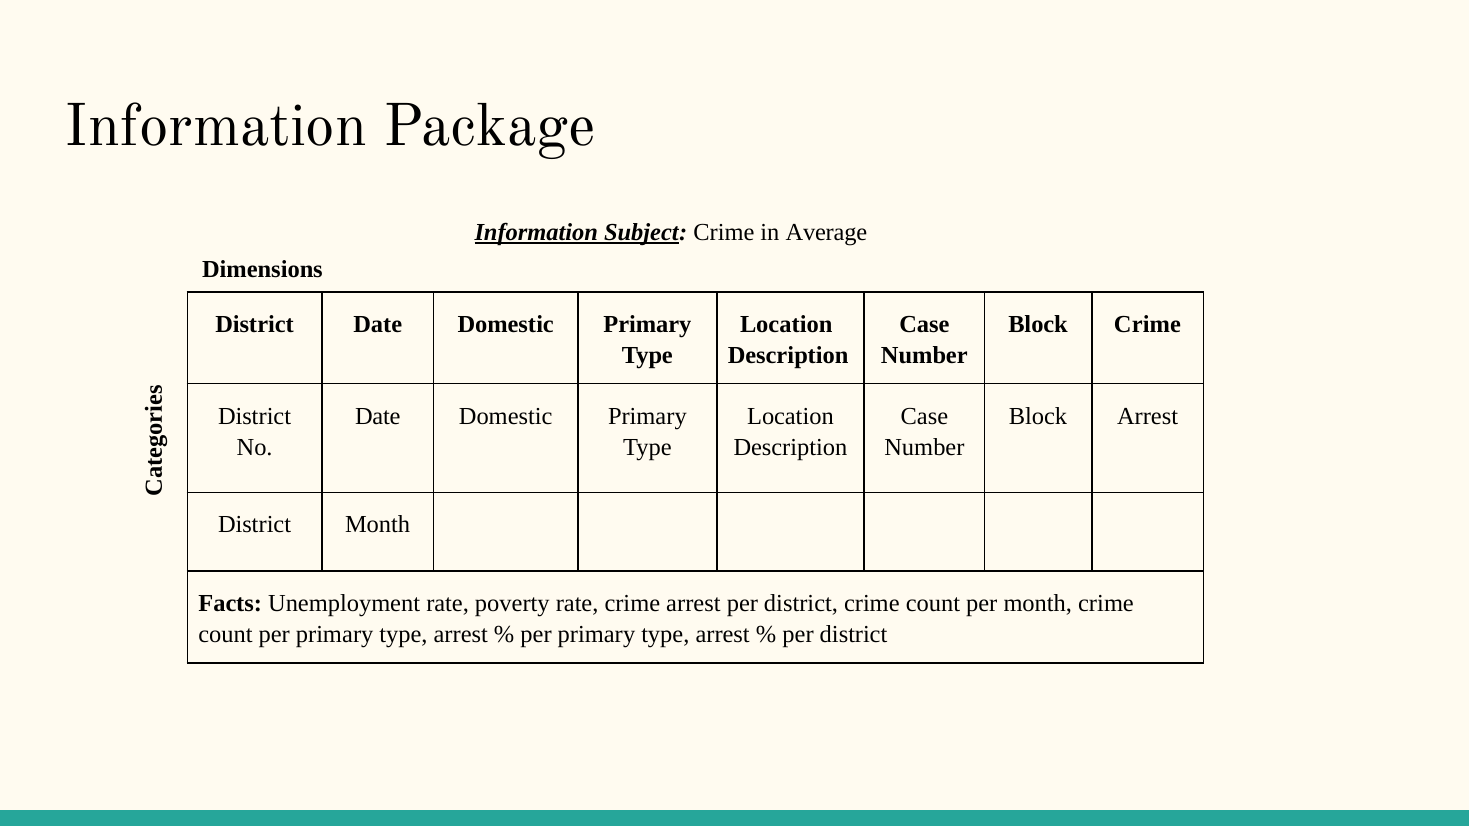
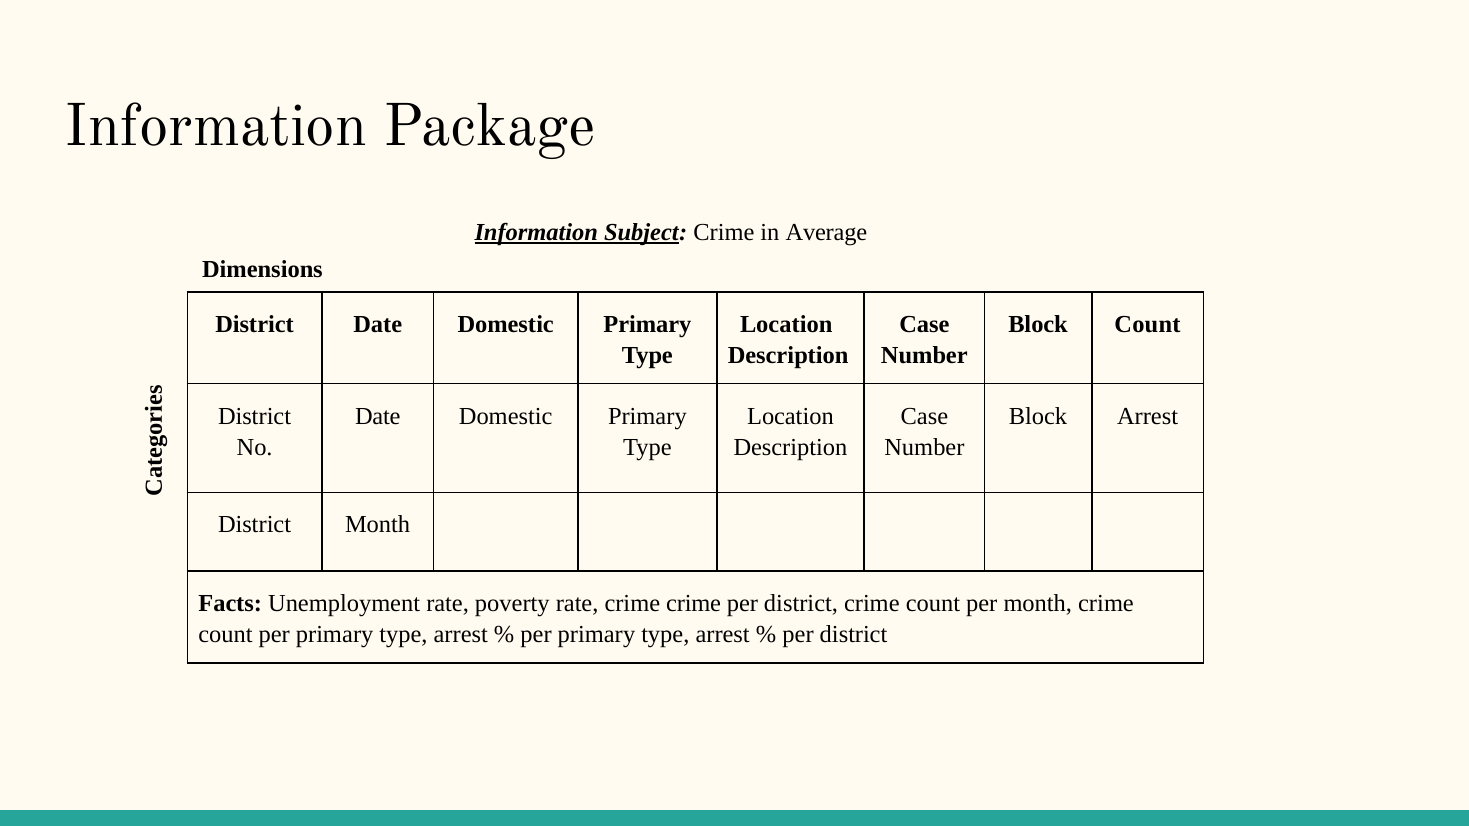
Block Crime: Crime -> Count
crime arrest: arrest -> crime
